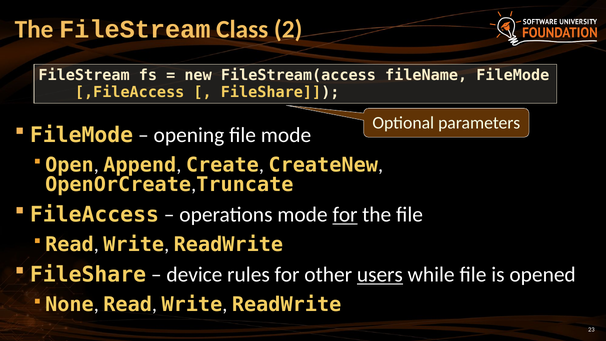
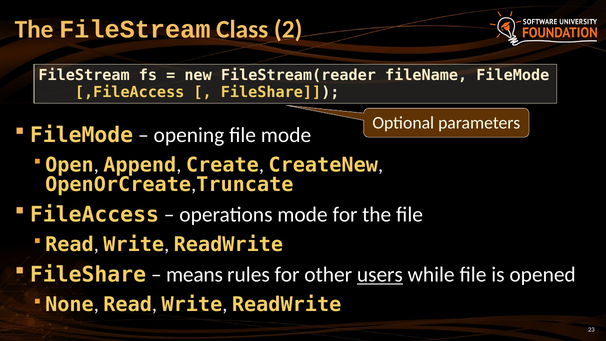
FileStream(access: FileStream(access -> FileStream(reader
for at (345, 215) underline: present -> none
device: device -> means
